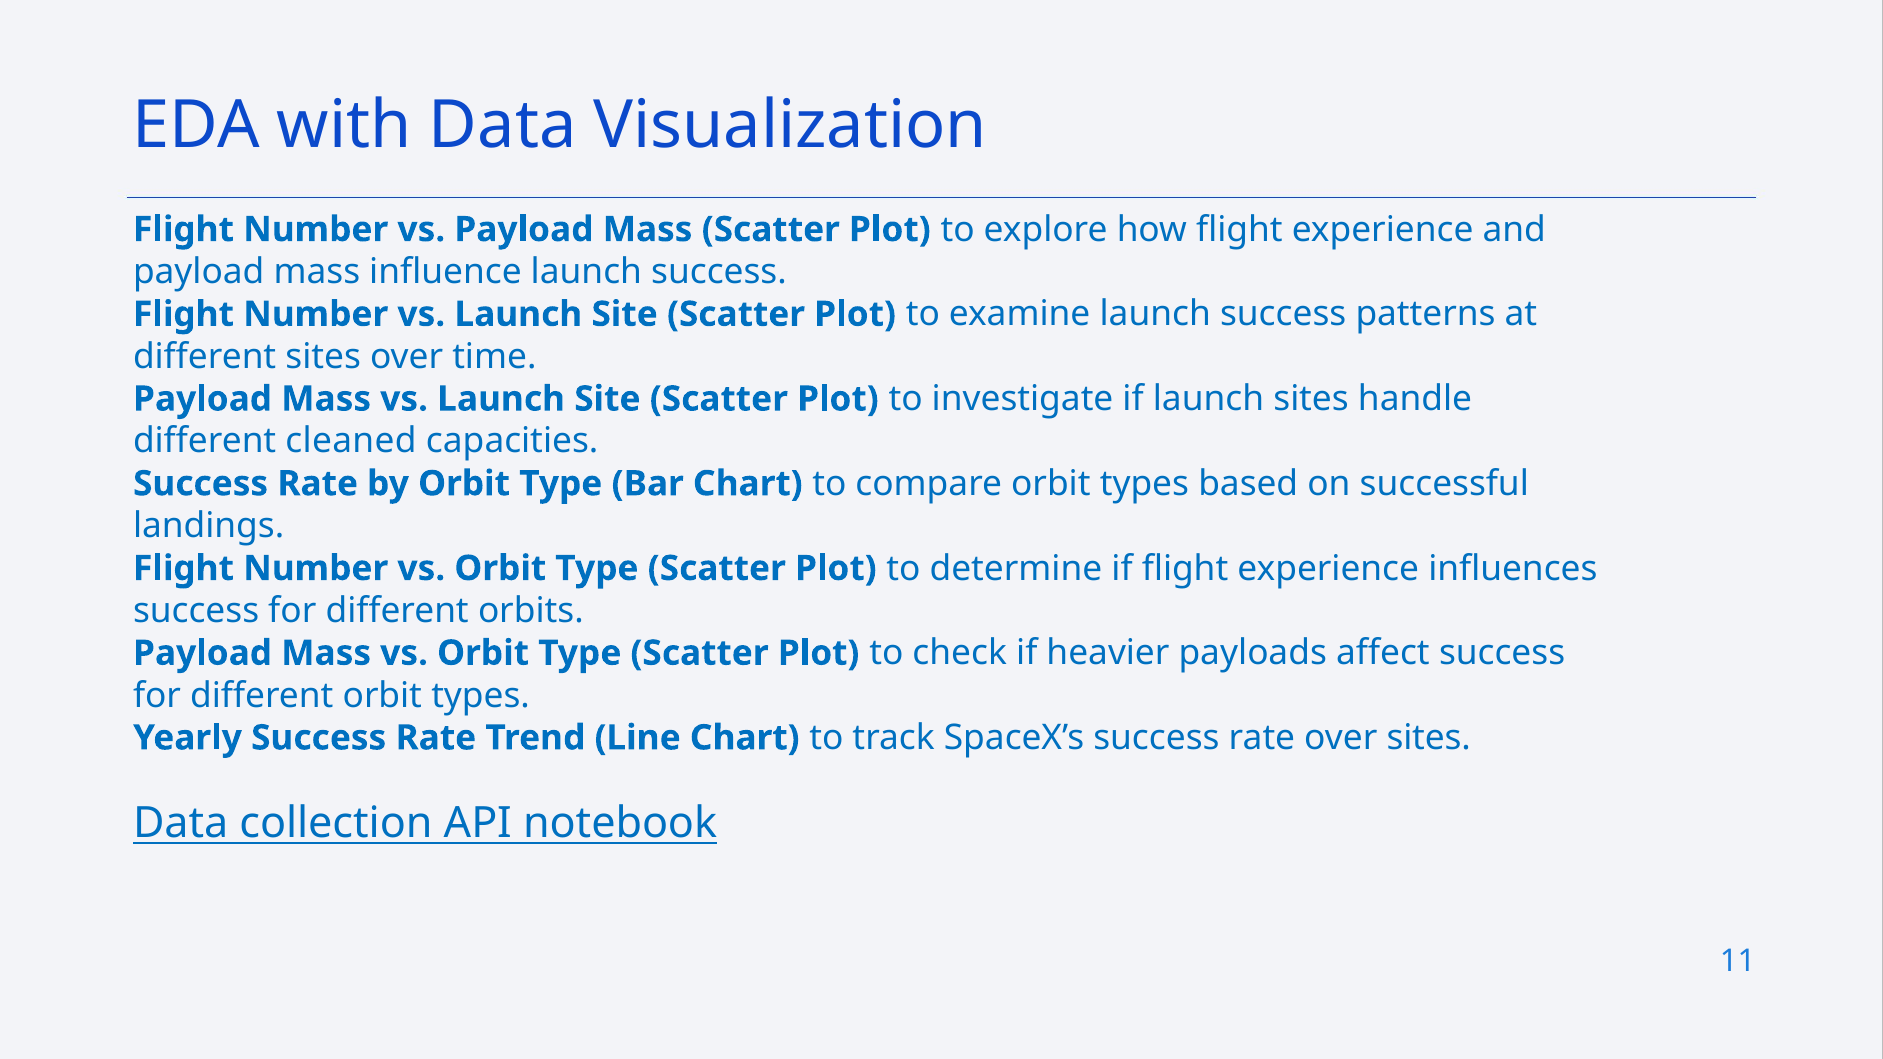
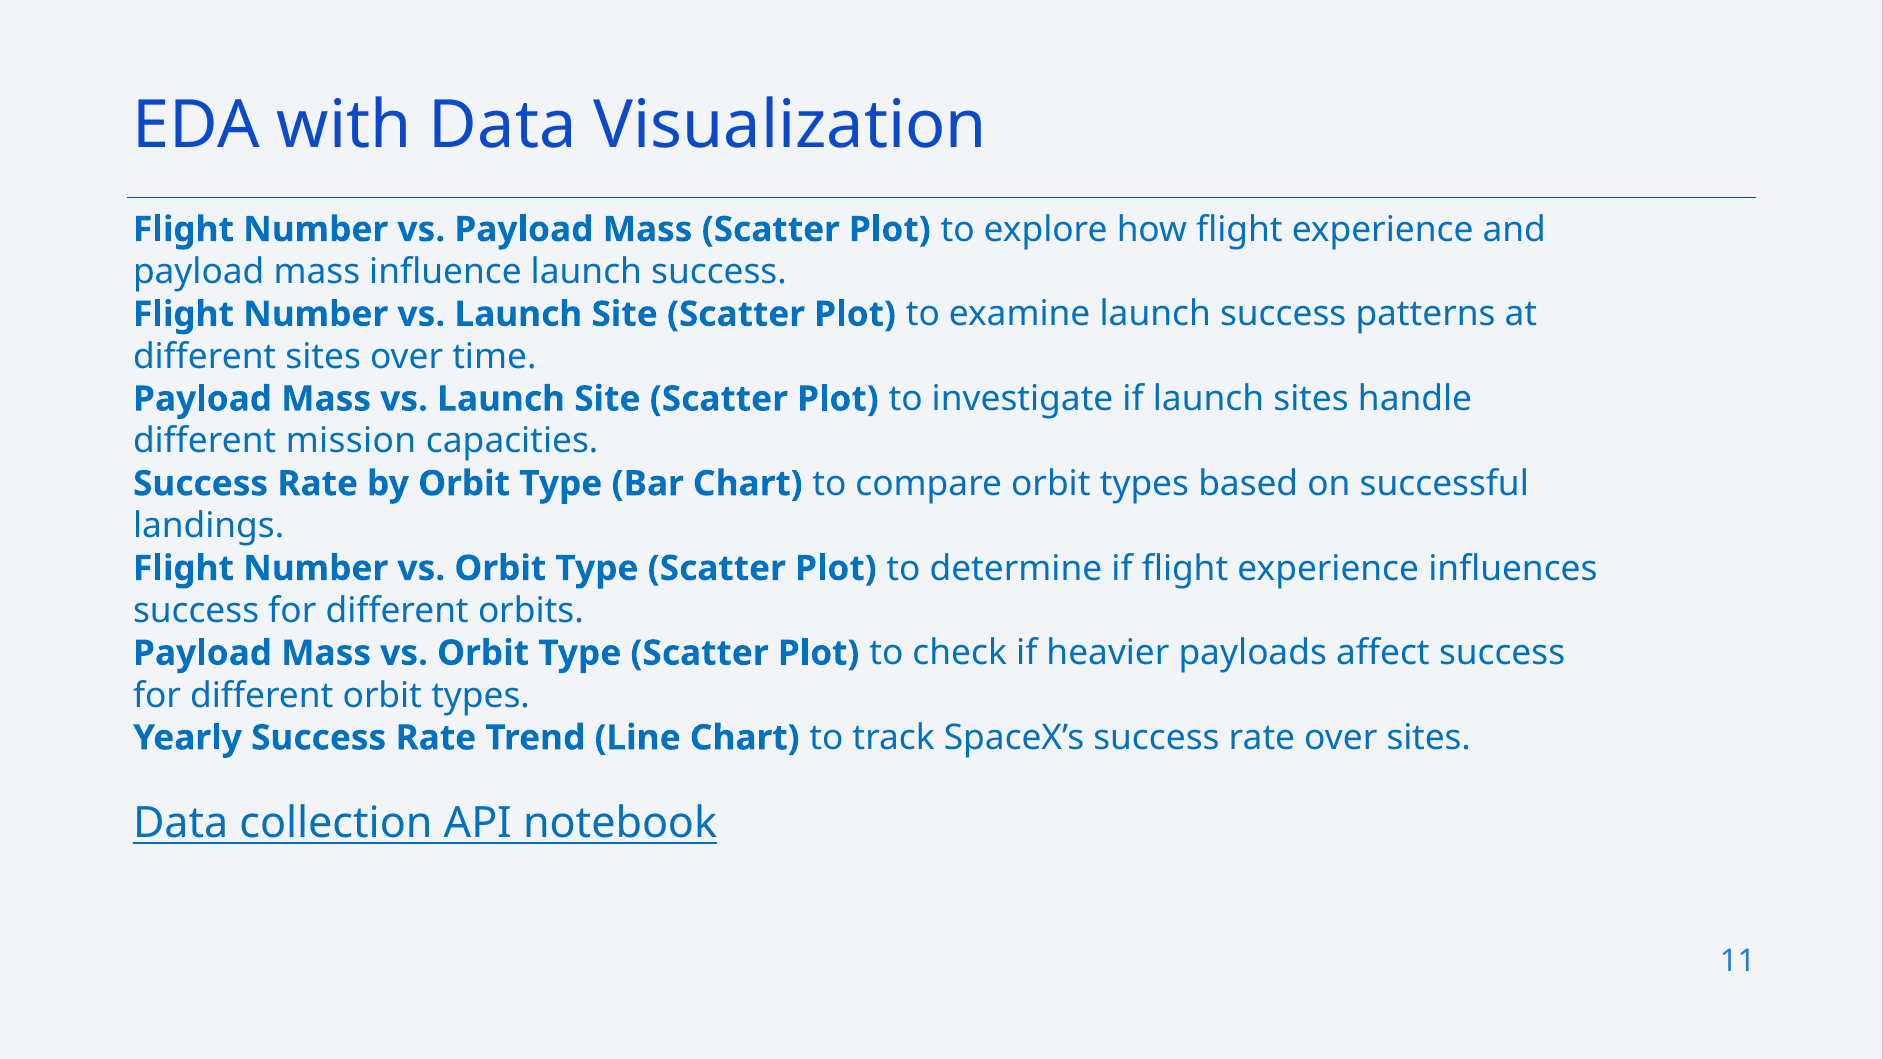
cleaned: cleaned -> mission
